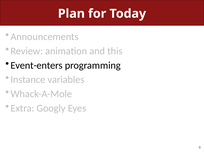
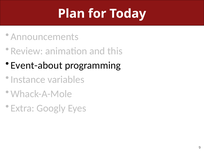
Event-enters: Event-enters -> Event-about
